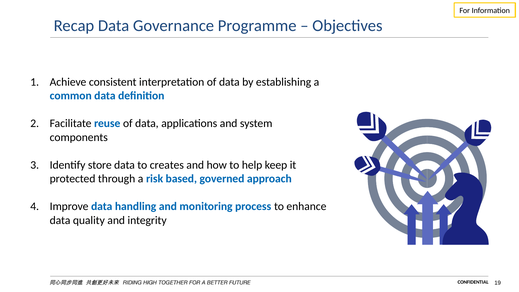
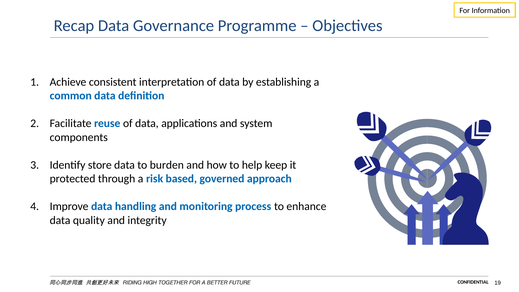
creates: creates -> burden
